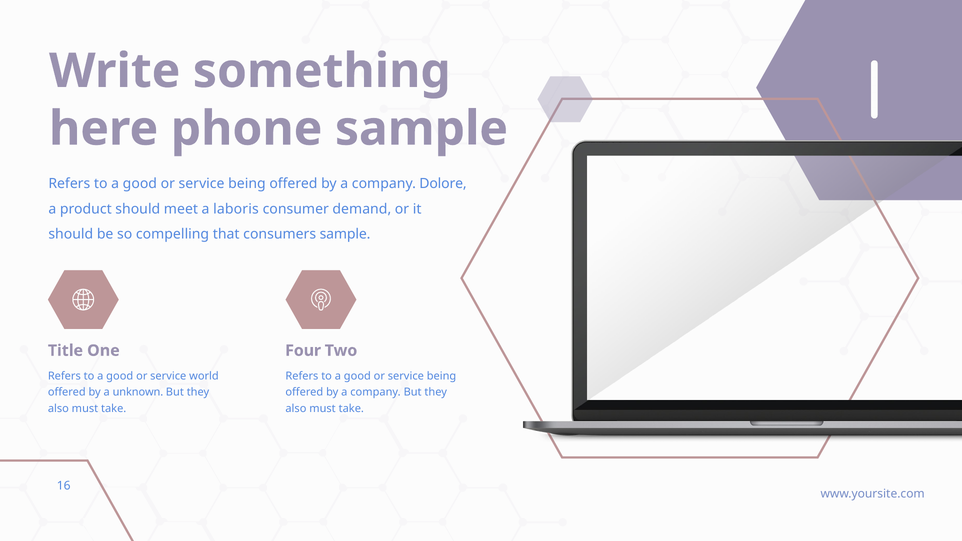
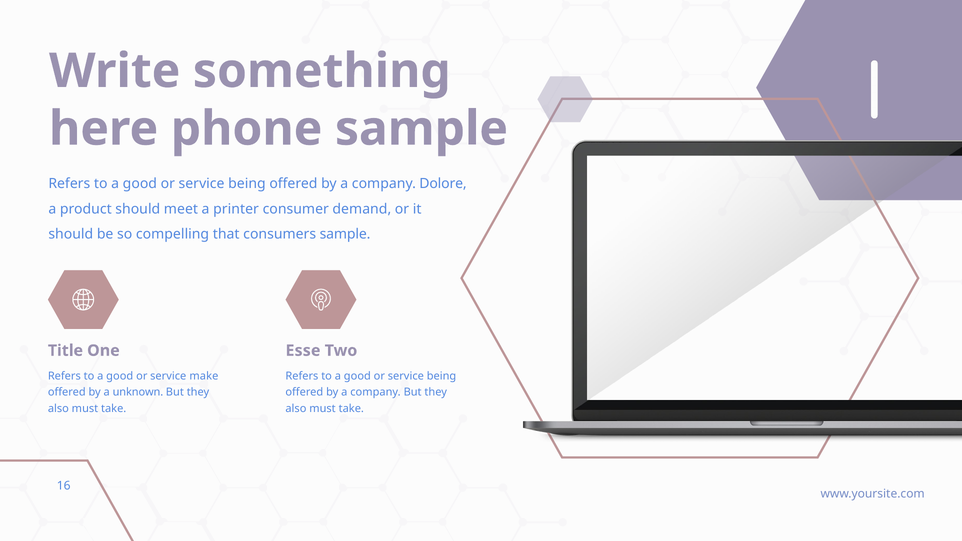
laboris: laboris -> printer
Four: Four -> Esse
world: world -> make
